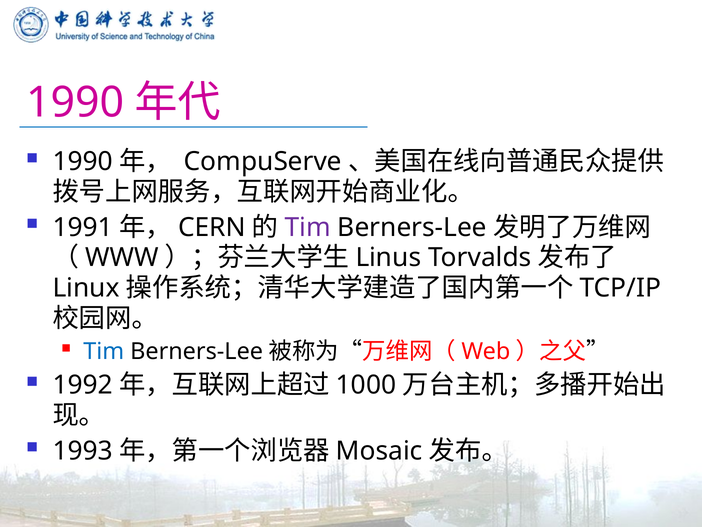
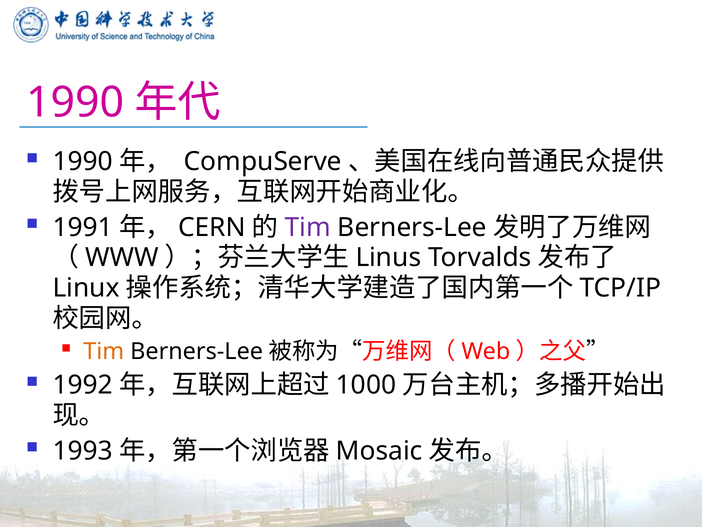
Tim at (104, 351) colour: blue -> orange
